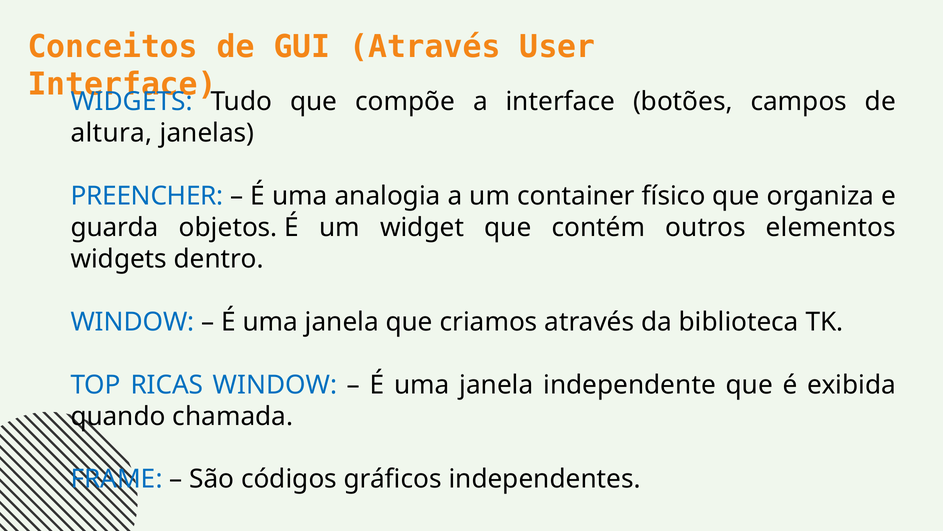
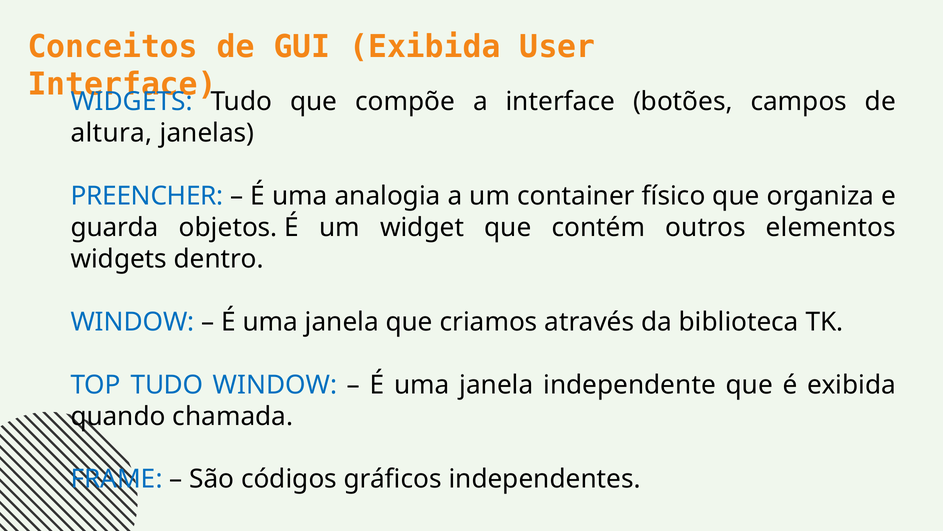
GUI Através: Através -> Exibida
TOP RICAS: RICAS -> TUDO
